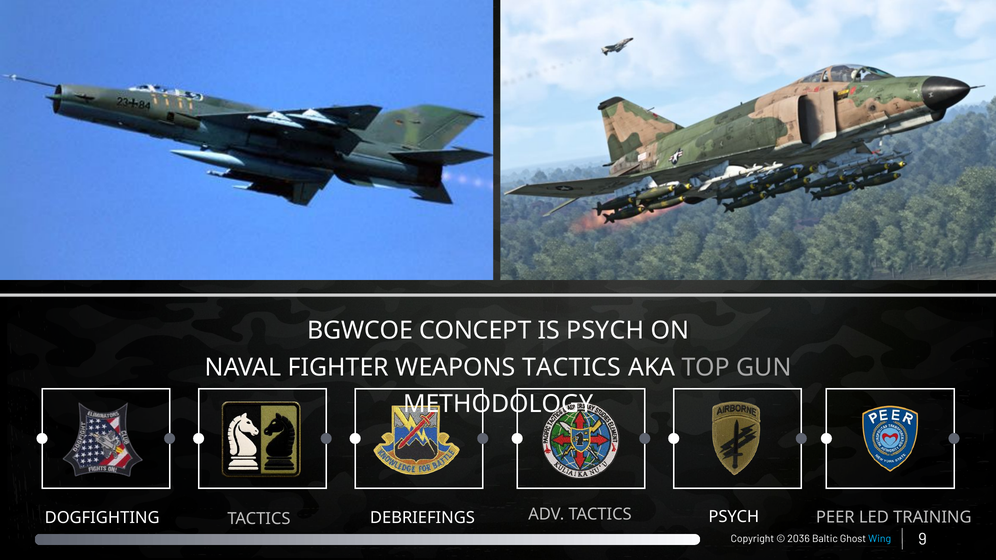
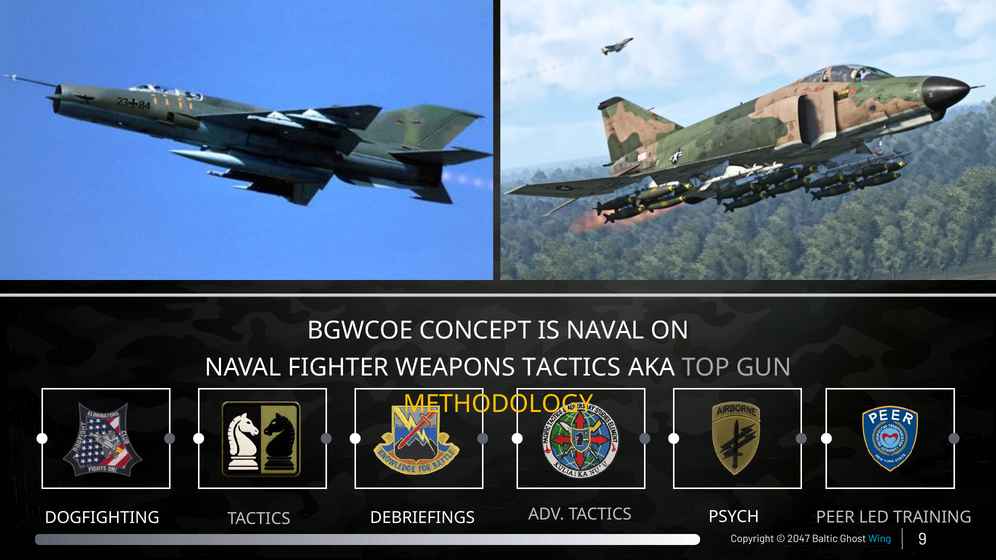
IS PSYCH: PSYCH -> NAVAL
METHODOLOGY colour: white -> yellow
2036: 2036 -> 2047
